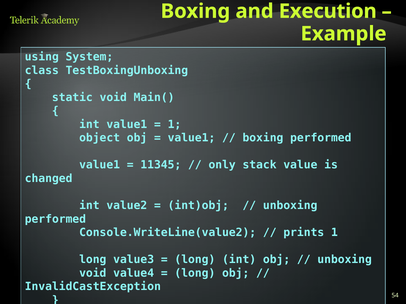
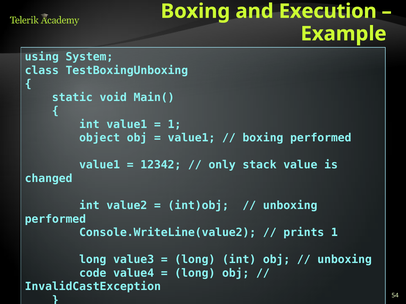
11345: 11345 -> 12342
void at (93, 274): void -> code
